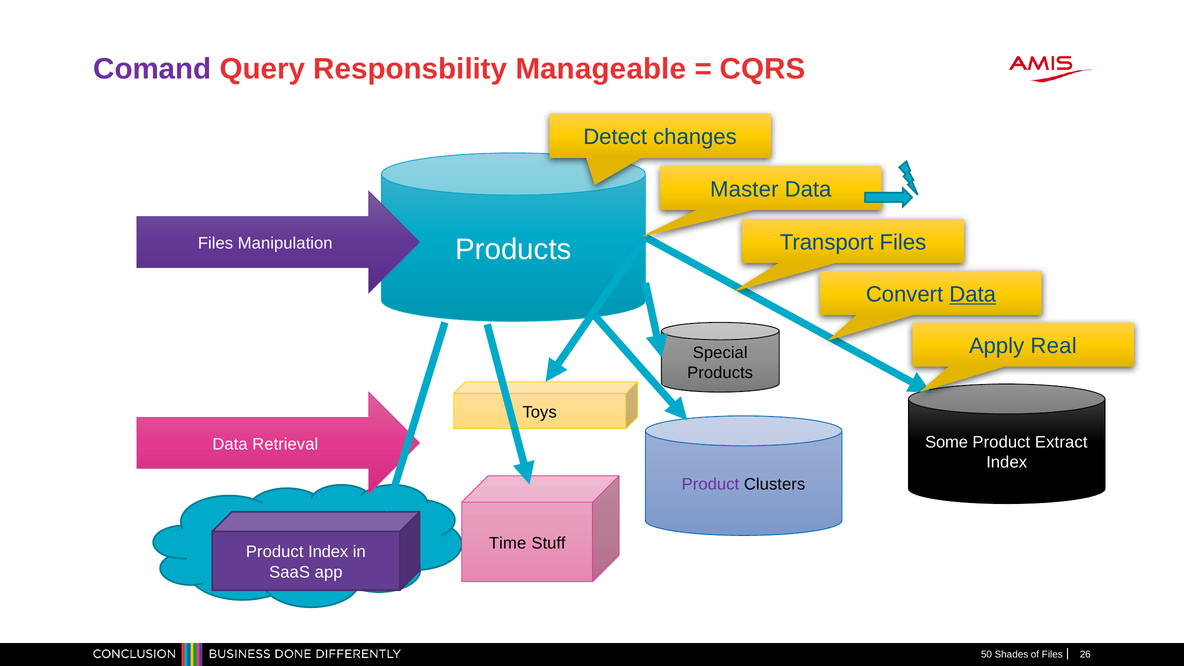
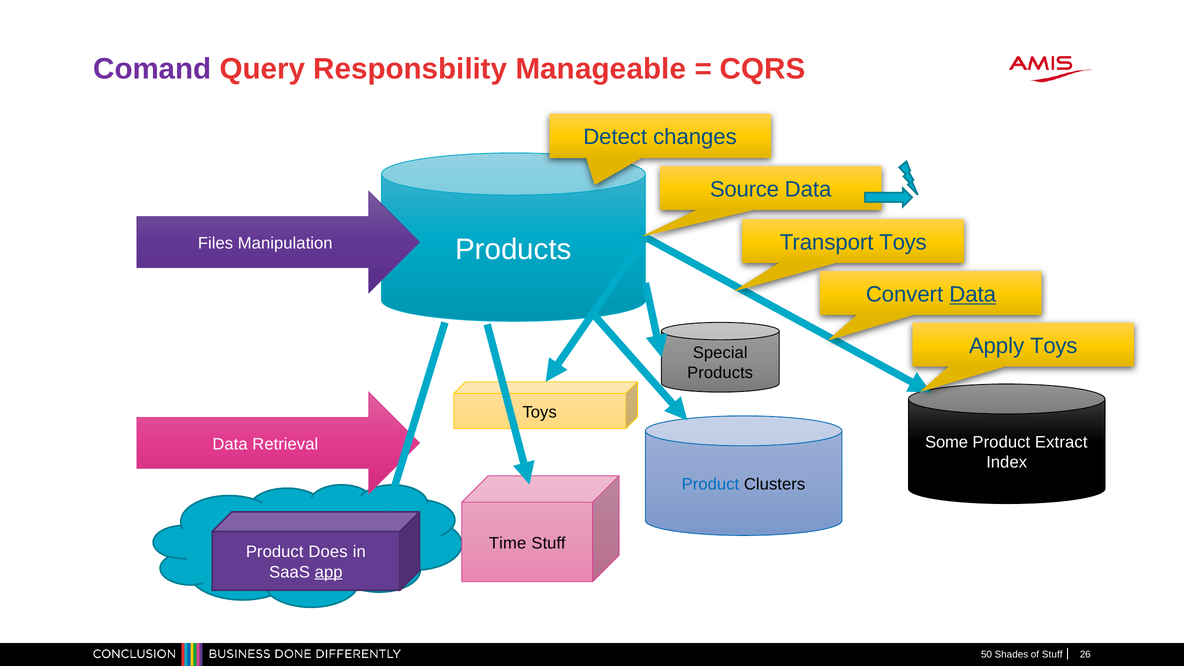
Master: Master -> Source
Transport Files: Files -> Toys
Apply Real: Real -> Toys
Product at (710, 484) colour: purple -> blue
Product Index: Index -> Does
app underline: none -> present
of Files: Files -> Stuff
